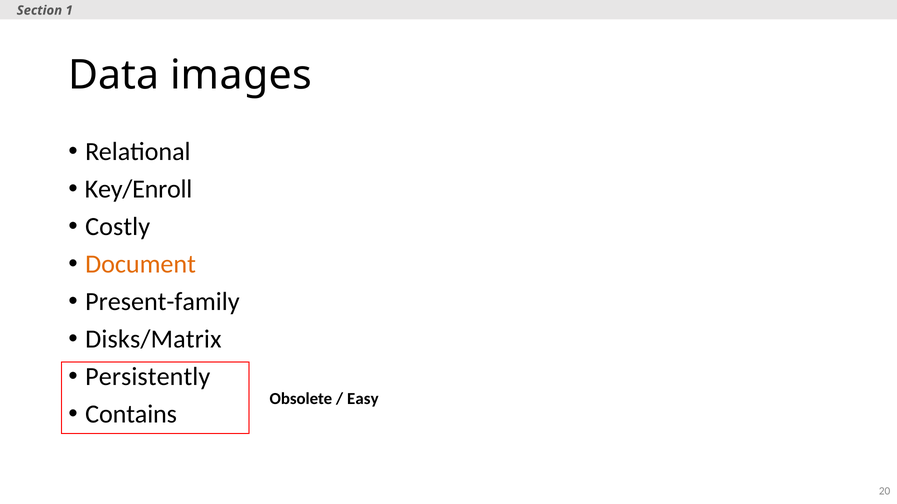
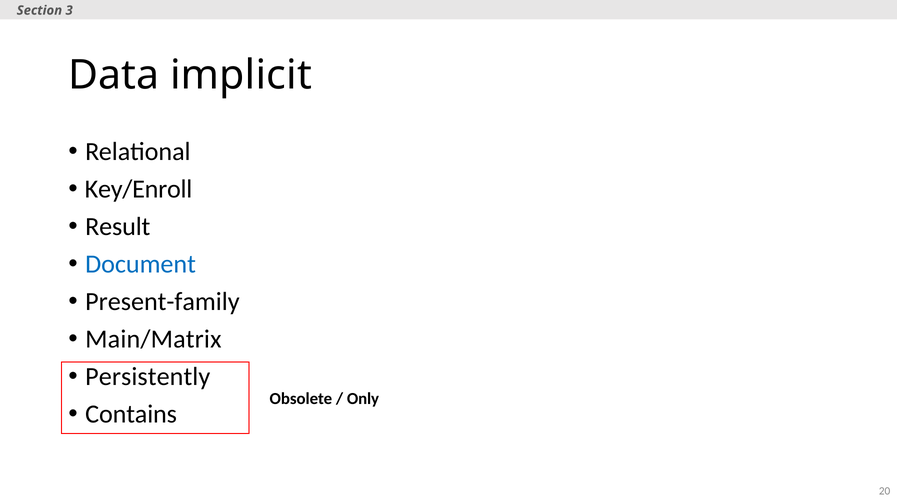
1: 1 -> 3
images: images -> implicit
Costly: Costly -> Result
Document colour: orange -> blue
Disks/Matrix: Disks/Matrix -> Main/Matrix
Easy: Easy -> Only
